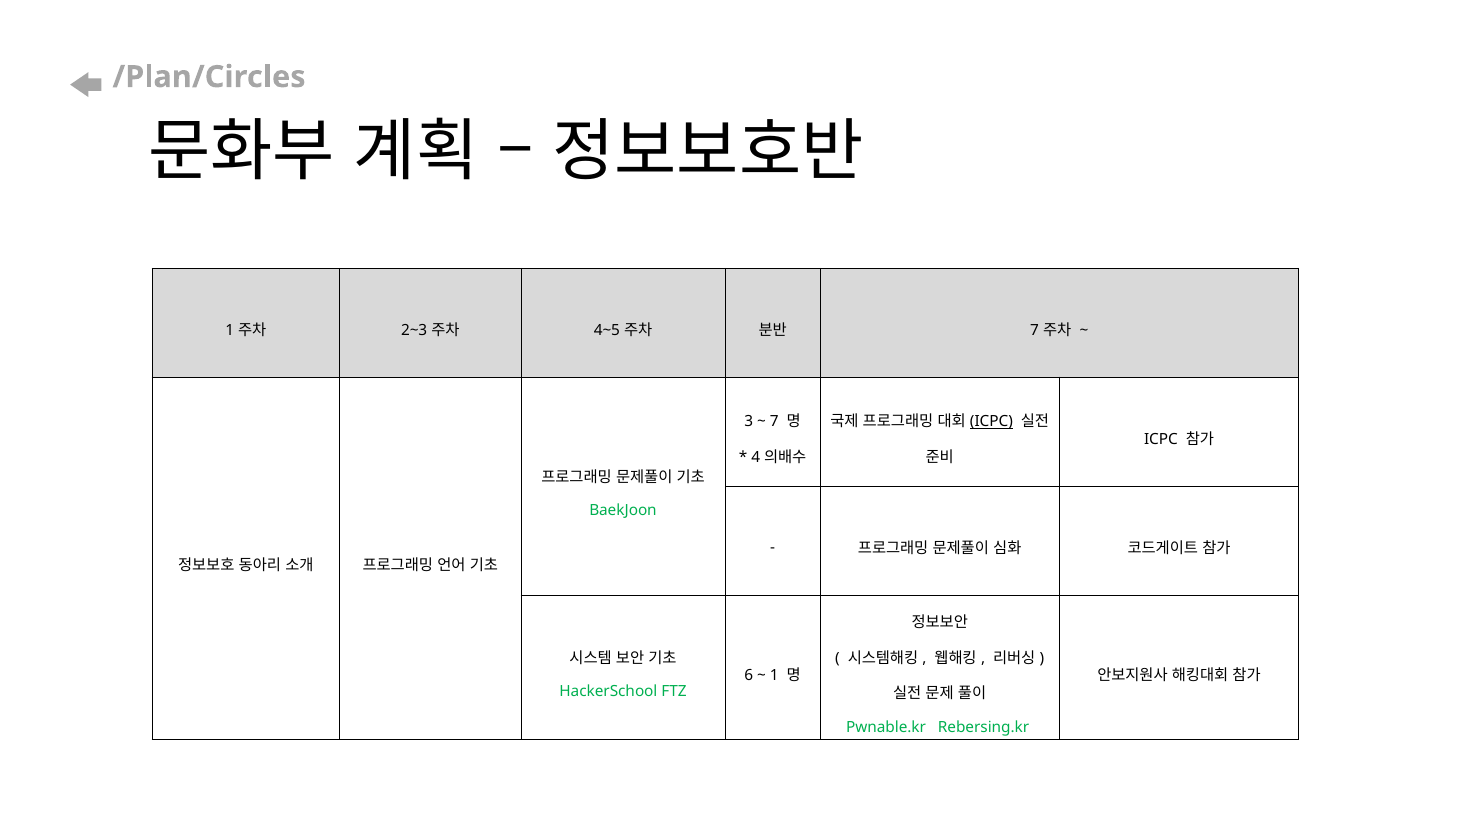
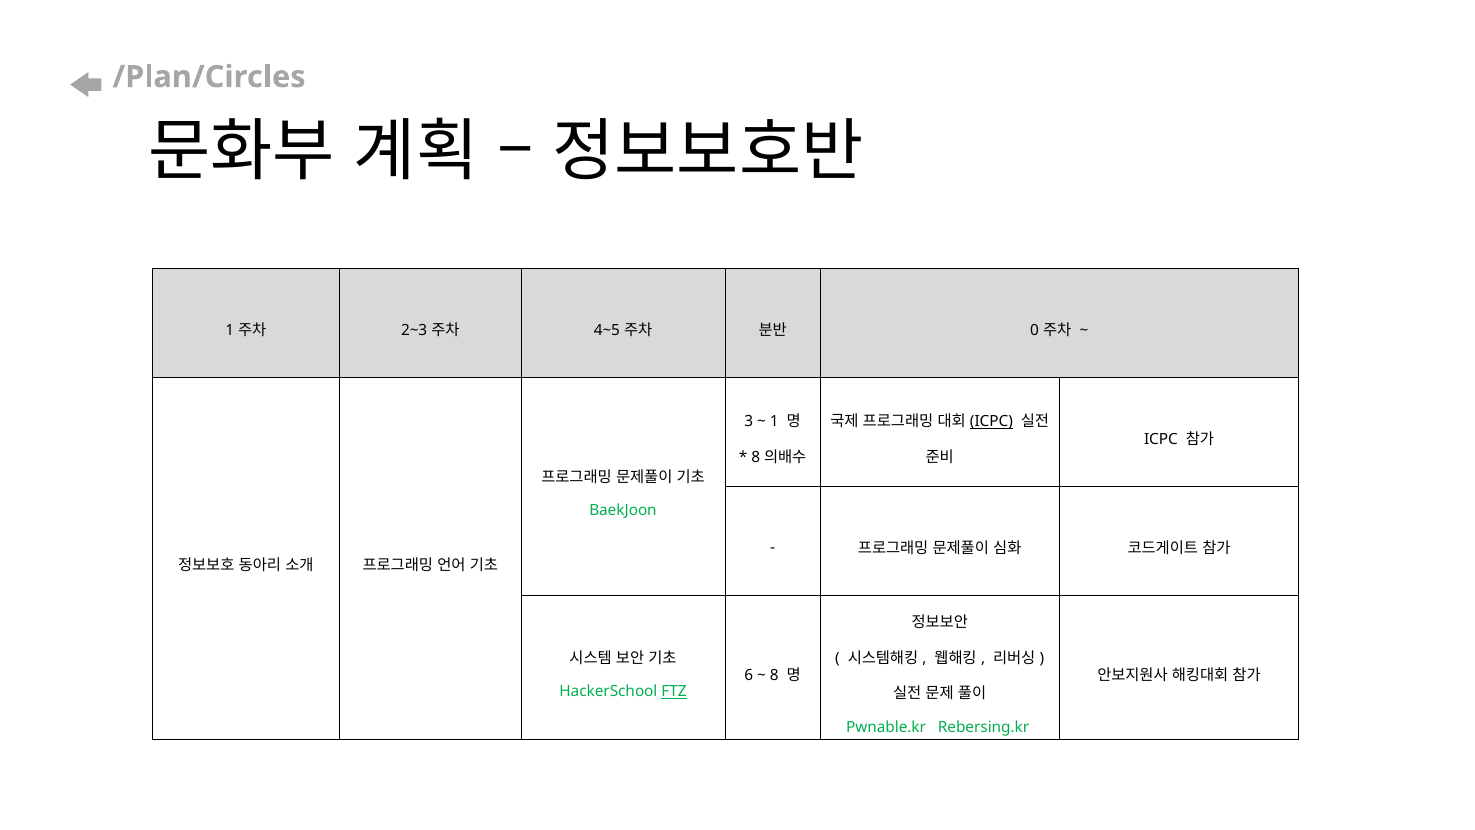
7 at (1035, 330): 7 -> 0
7 at (774, 422): 7 -> 1
4 at (756, 457): 4 -> 8
1 at (774, 675): 1 -> 8
FTZ underline: none -> present
